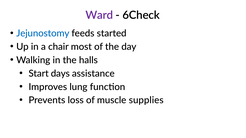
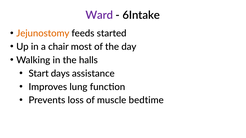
6Check: 6Check -> 6Intake
Jejunostomy colour: blue -> orange
supplies: supplies -> bedtime
